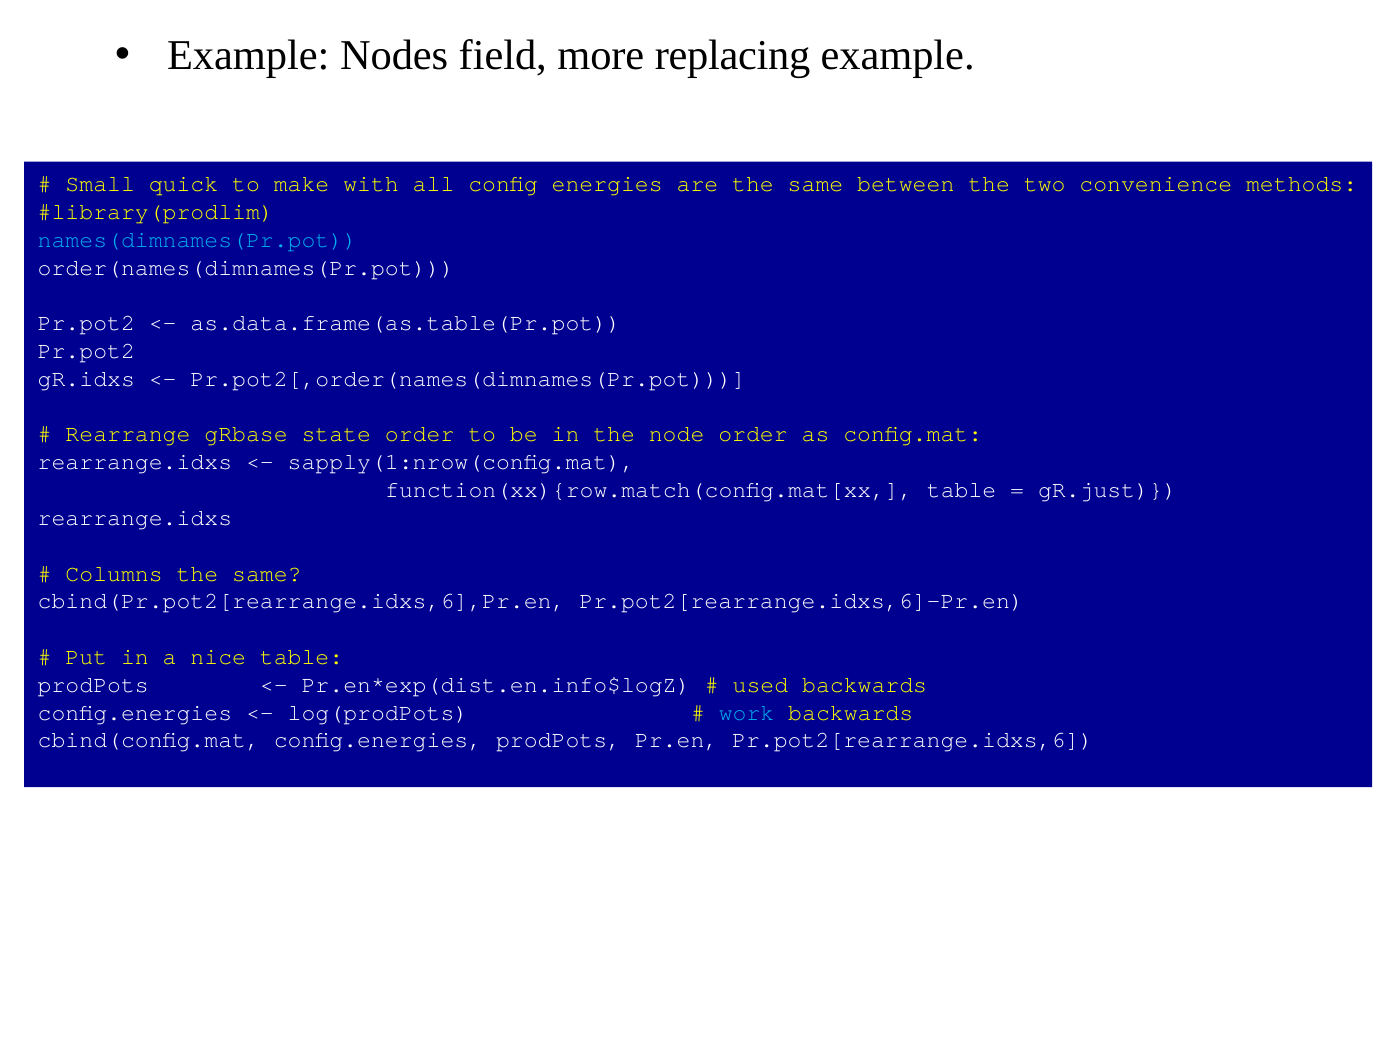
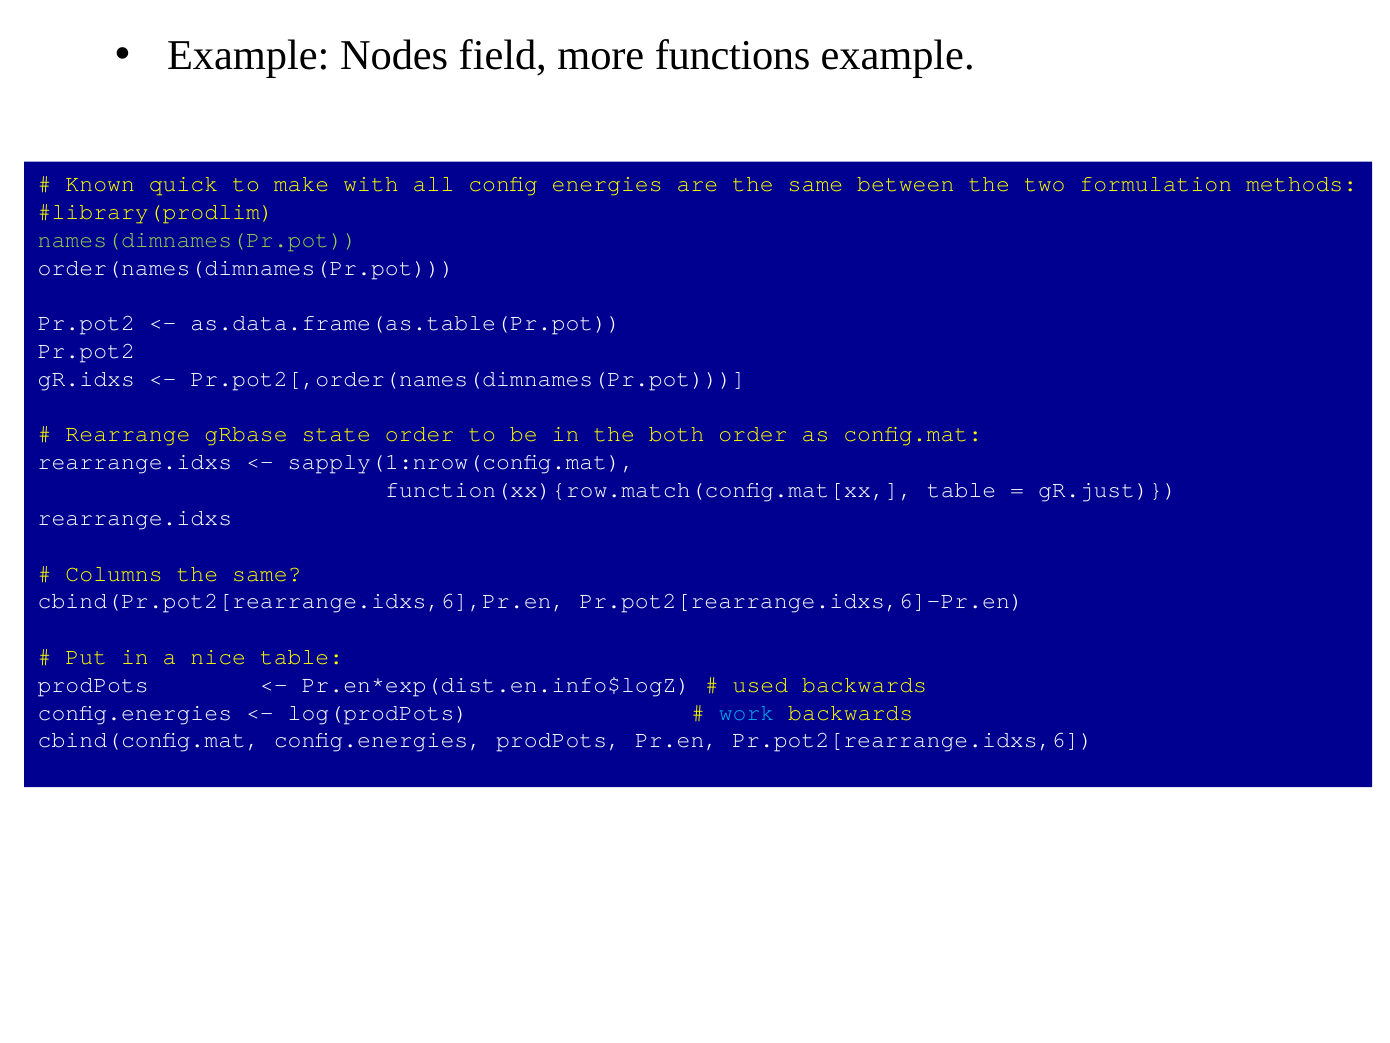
replacing: replacing -> functions
Small: Small -> Known
convenience: convenience -> formulation
names(dimnames(Pr.pot colour: light blue -> light green
node: node -> both
